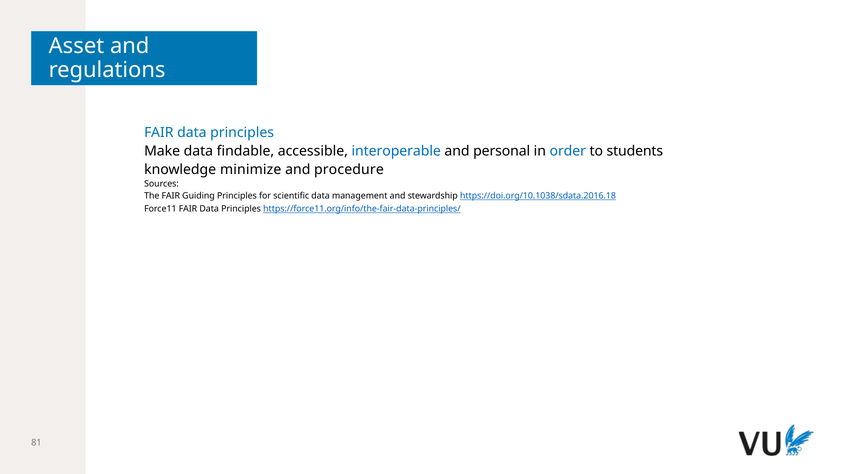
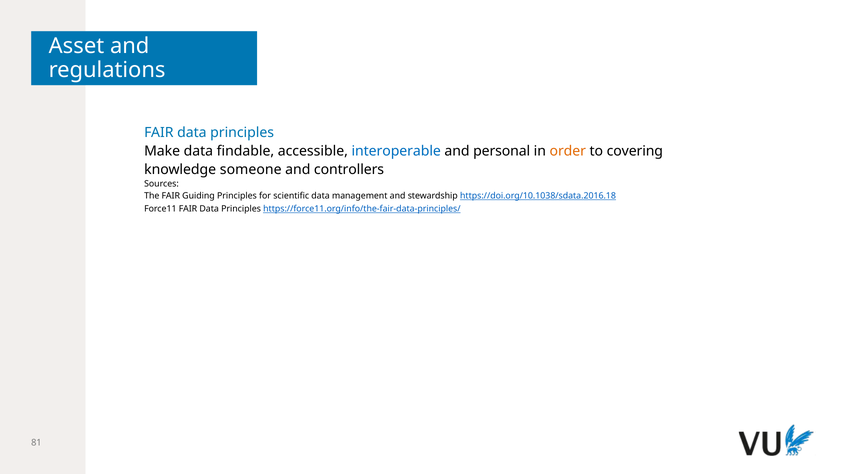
order colour: blue -> orange
students: students -> covering
minimize: minimize -> someone
procedure: procedure -> controllers
